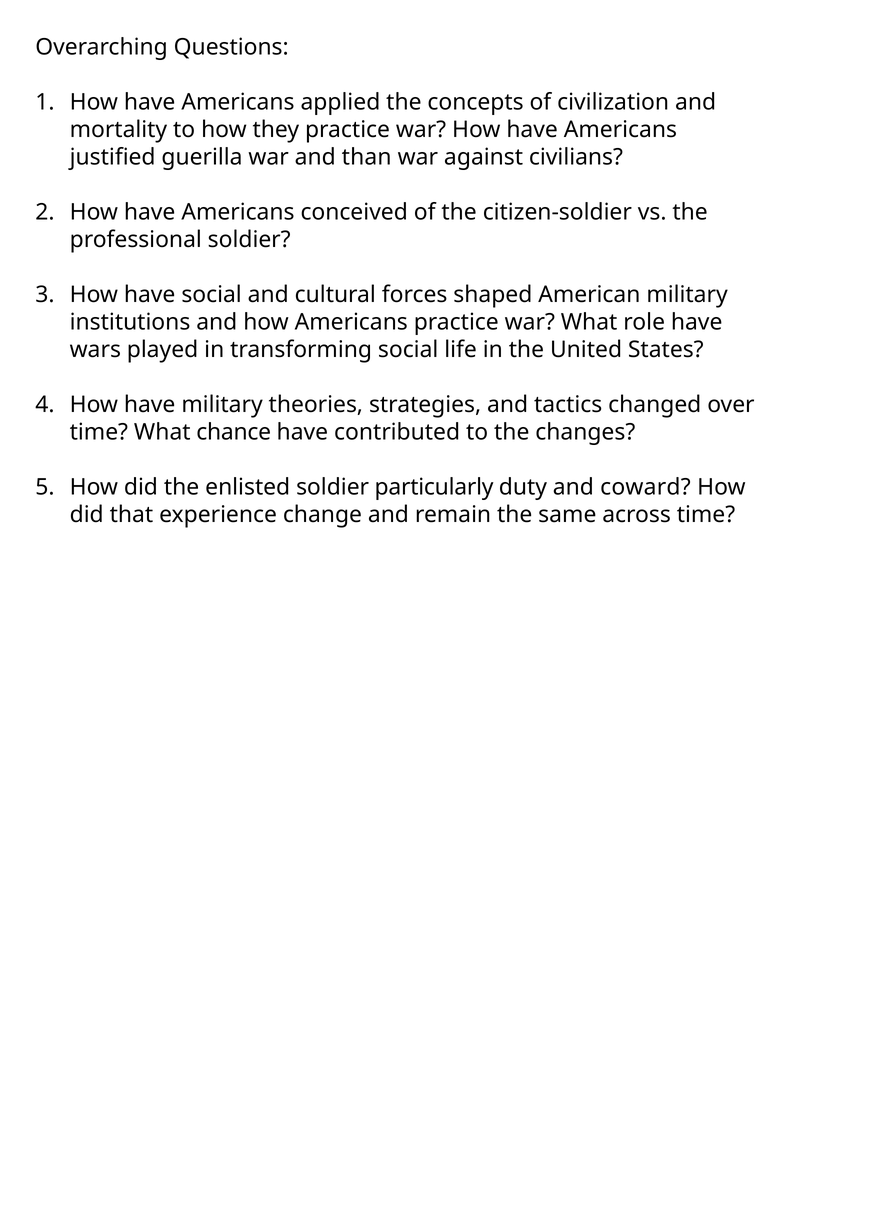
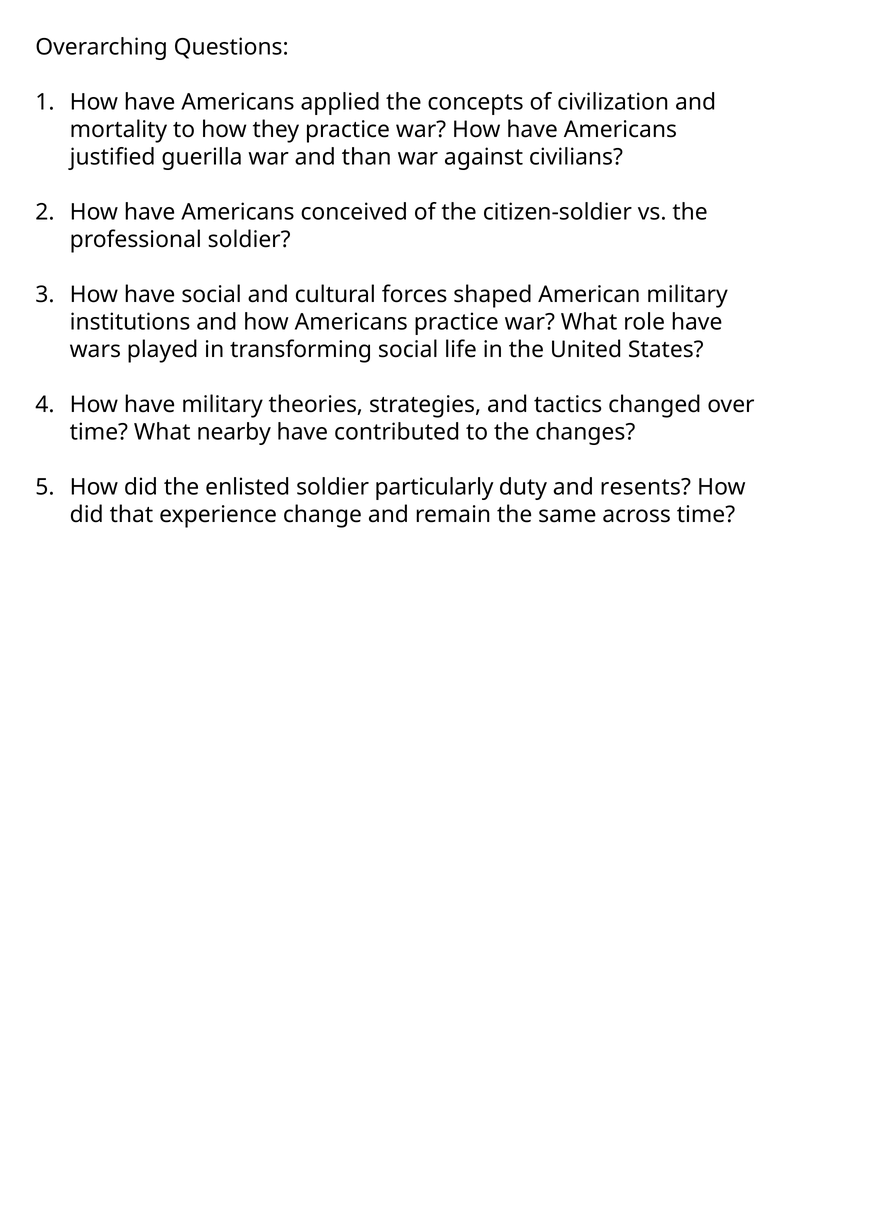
chance: chance -> nearby
coward: coward -> resents
